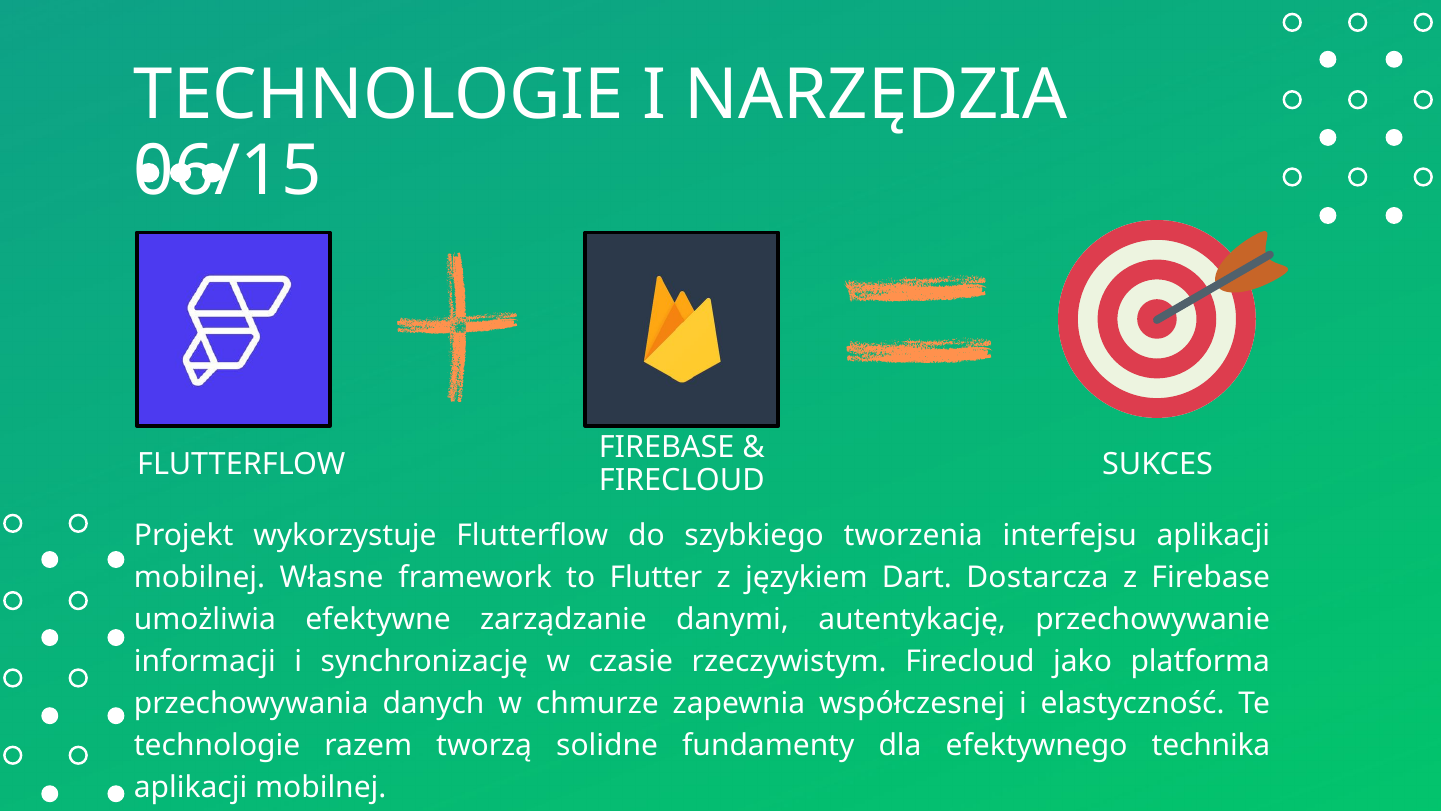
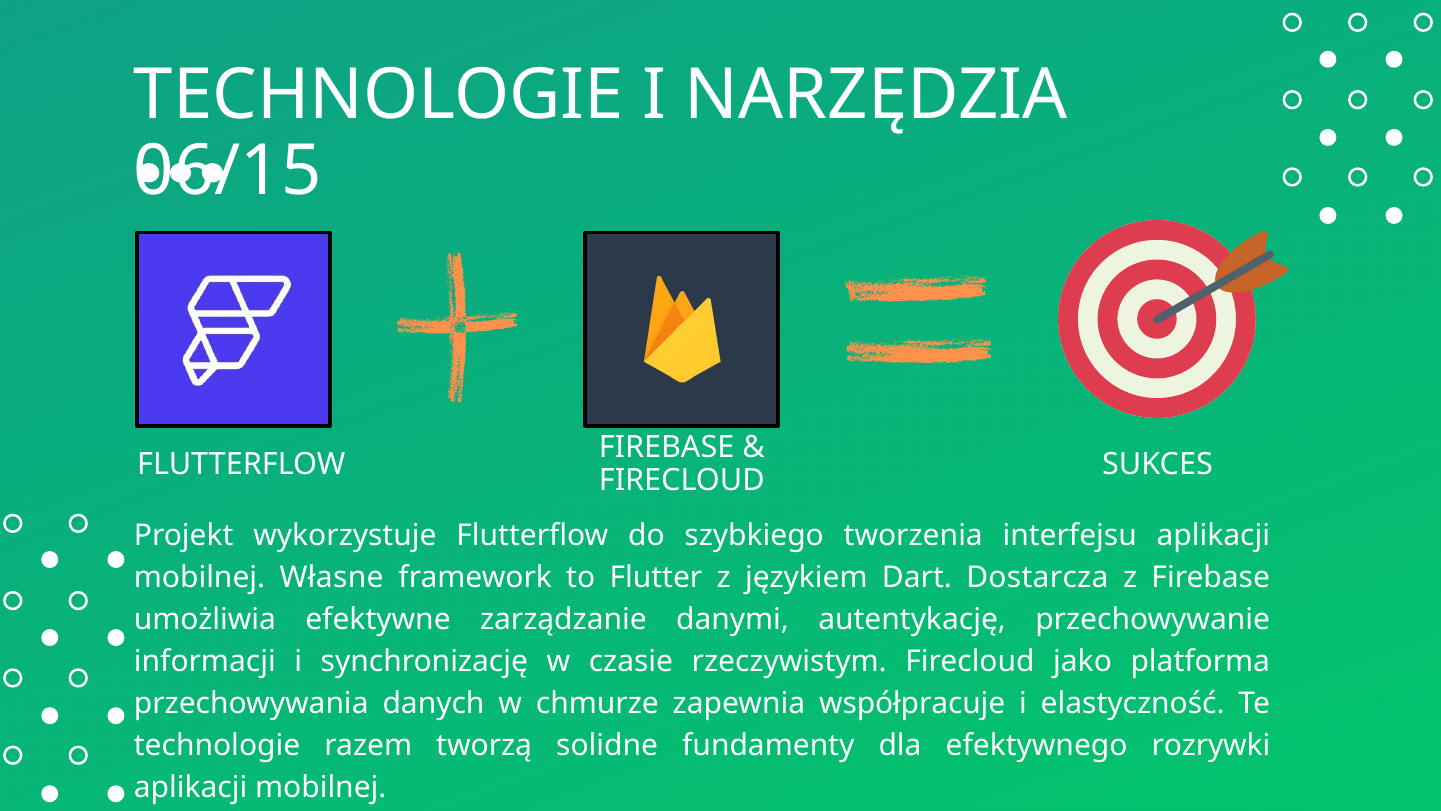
współczesnej: współczesnej -> współpracuje
technika: technika -> rozrywki
